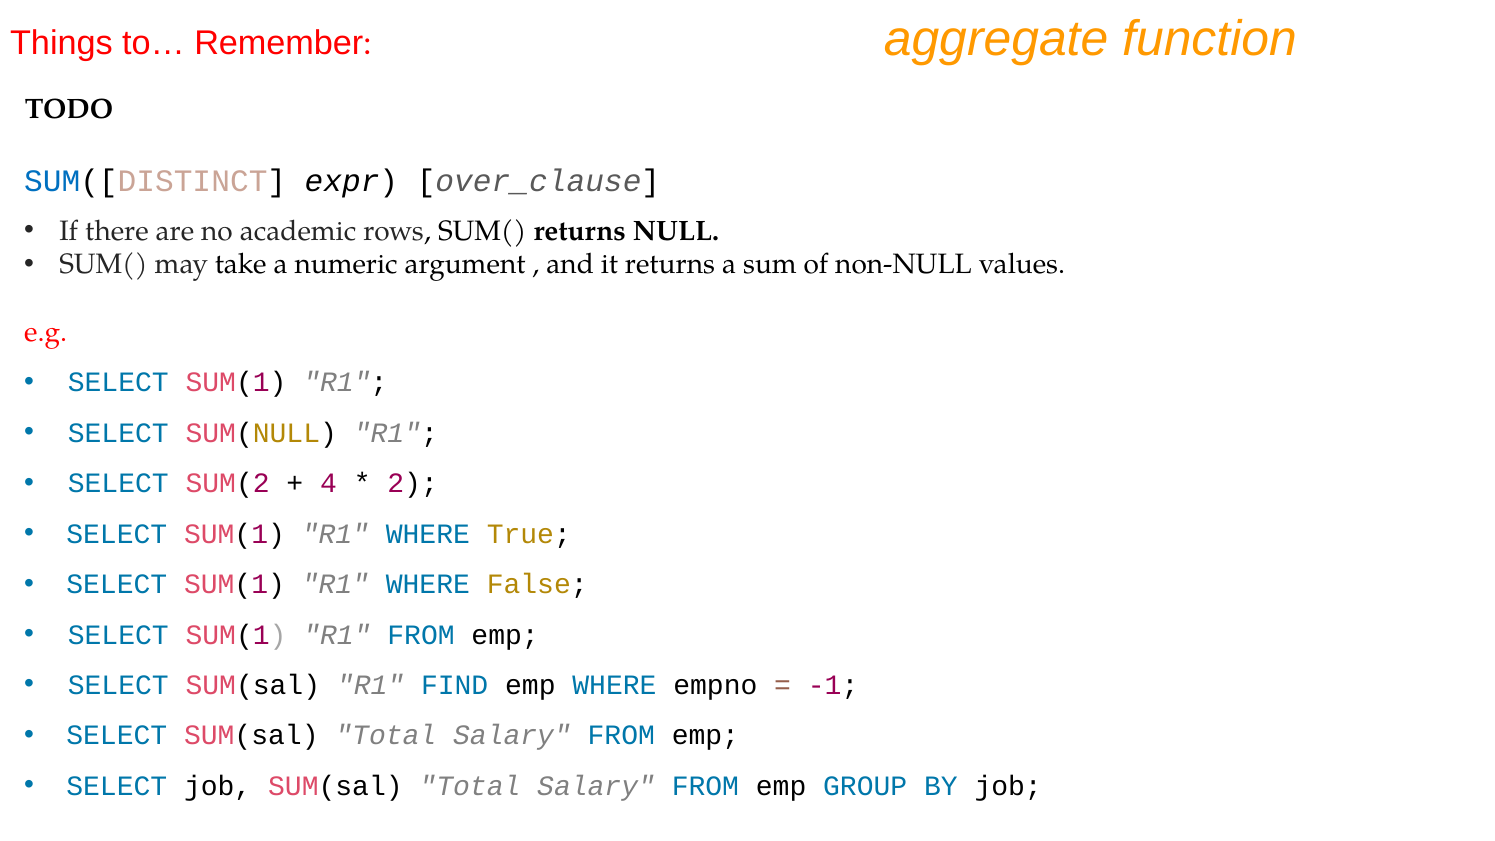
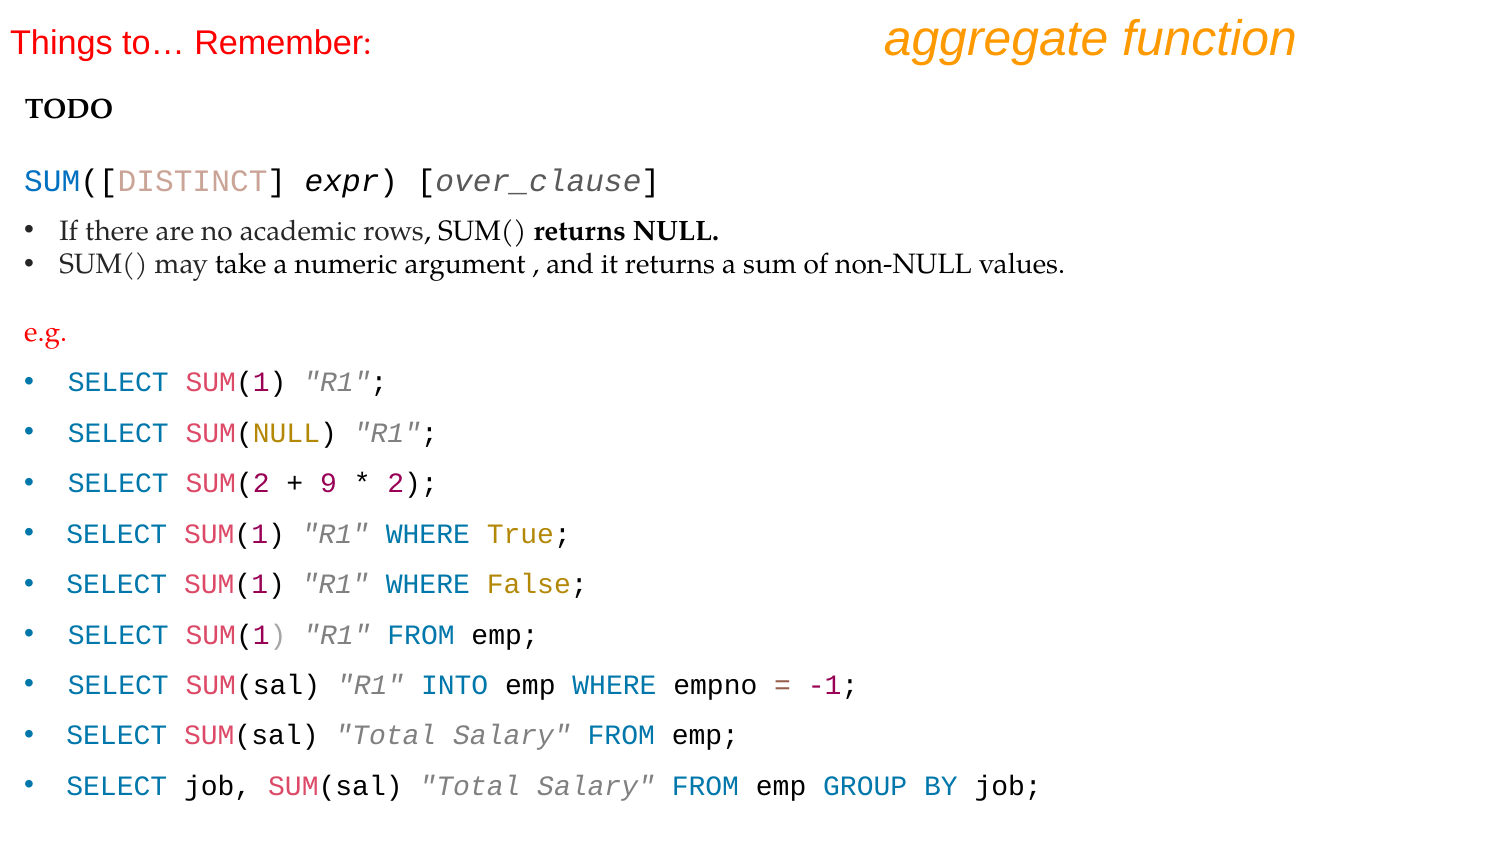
4: 4 -> 9
FIND: FIND -> INTO
